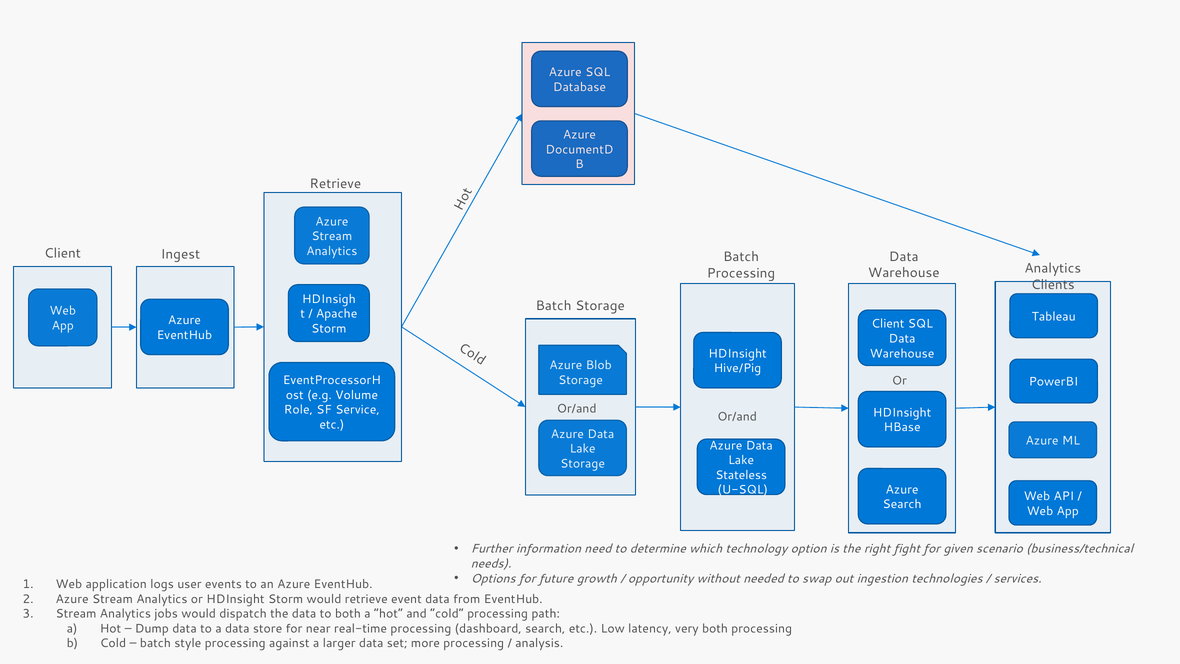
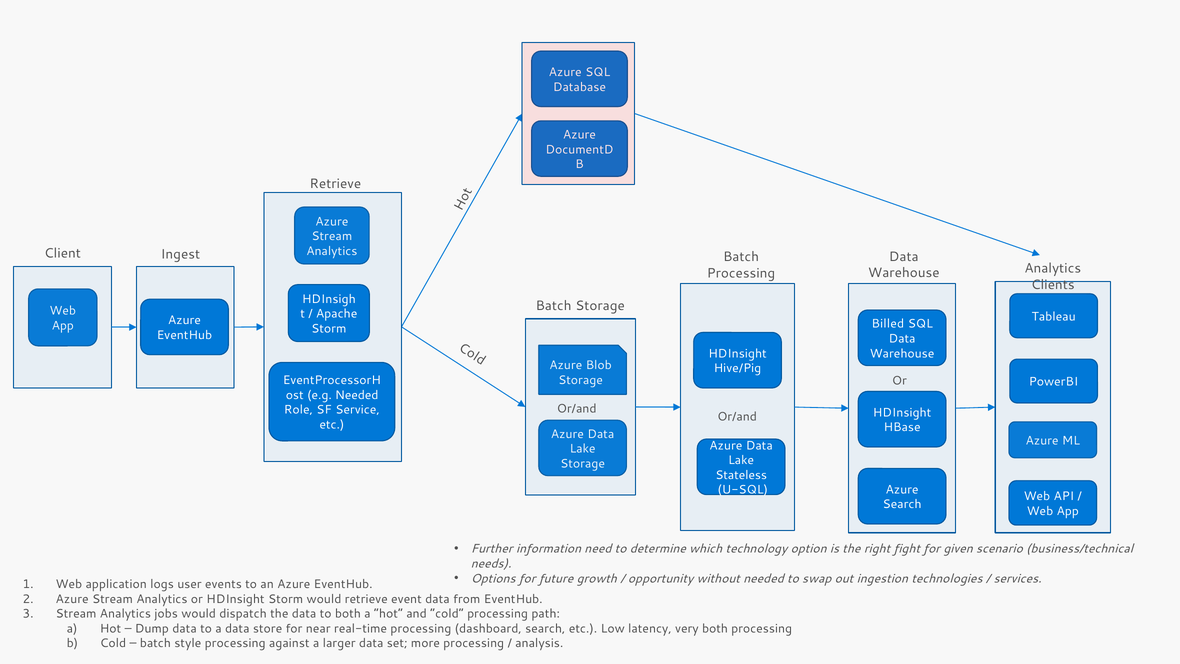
Client at (888, 324): Client -> Billed
e.g Volume: Volume -> Needed
